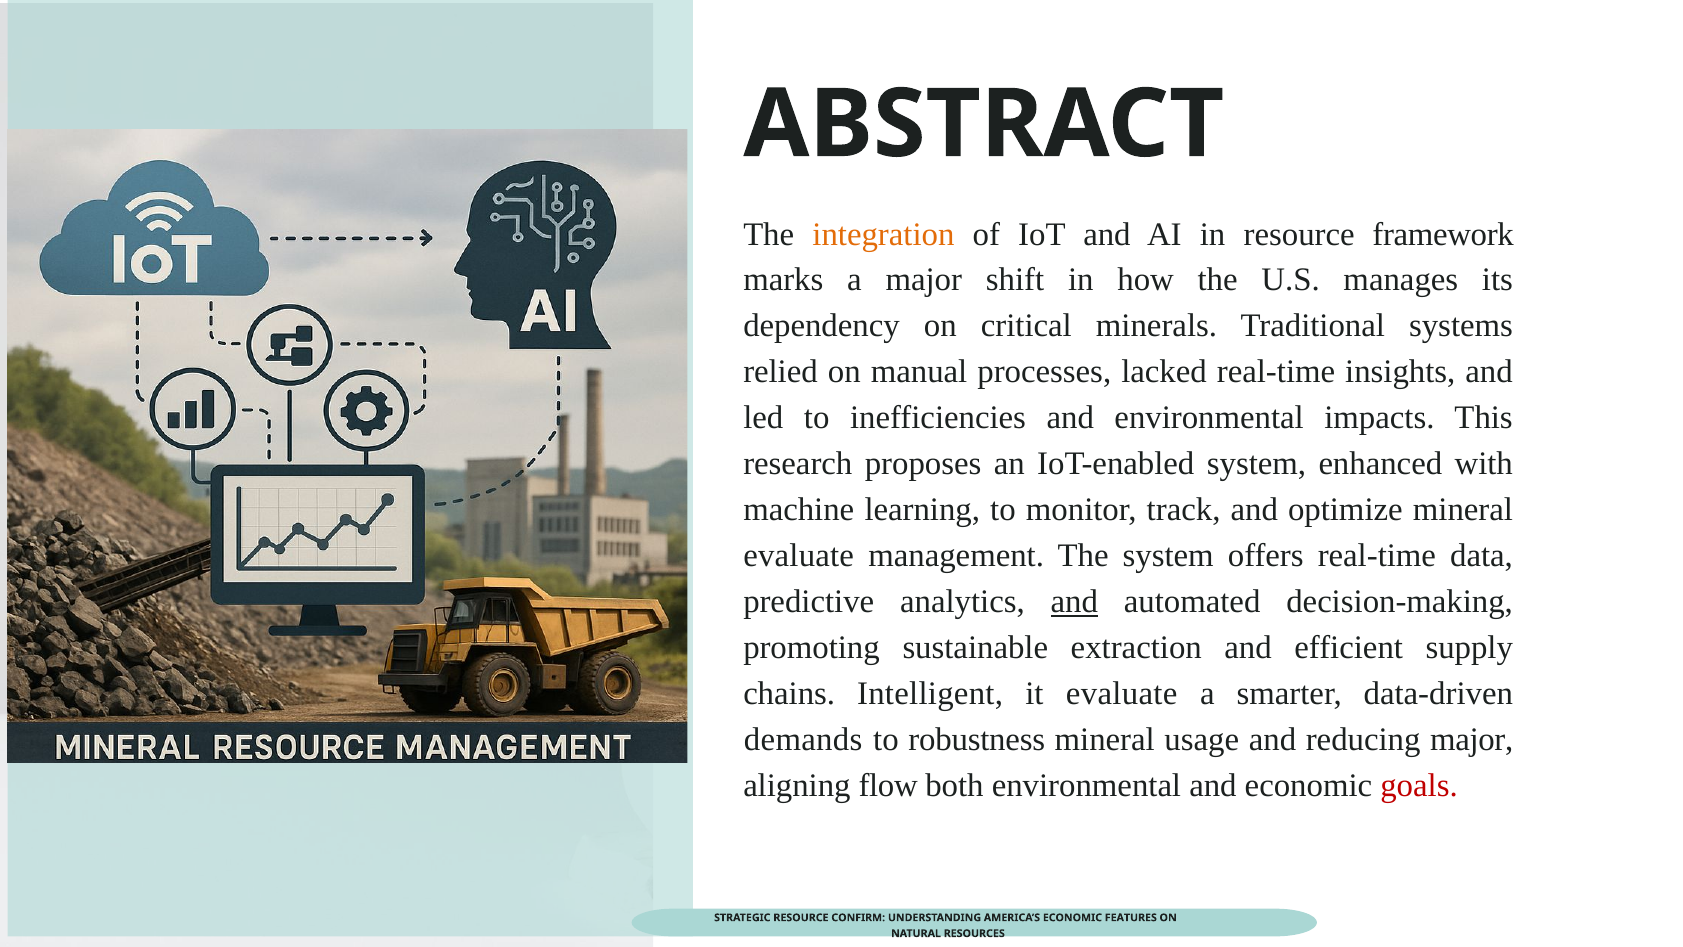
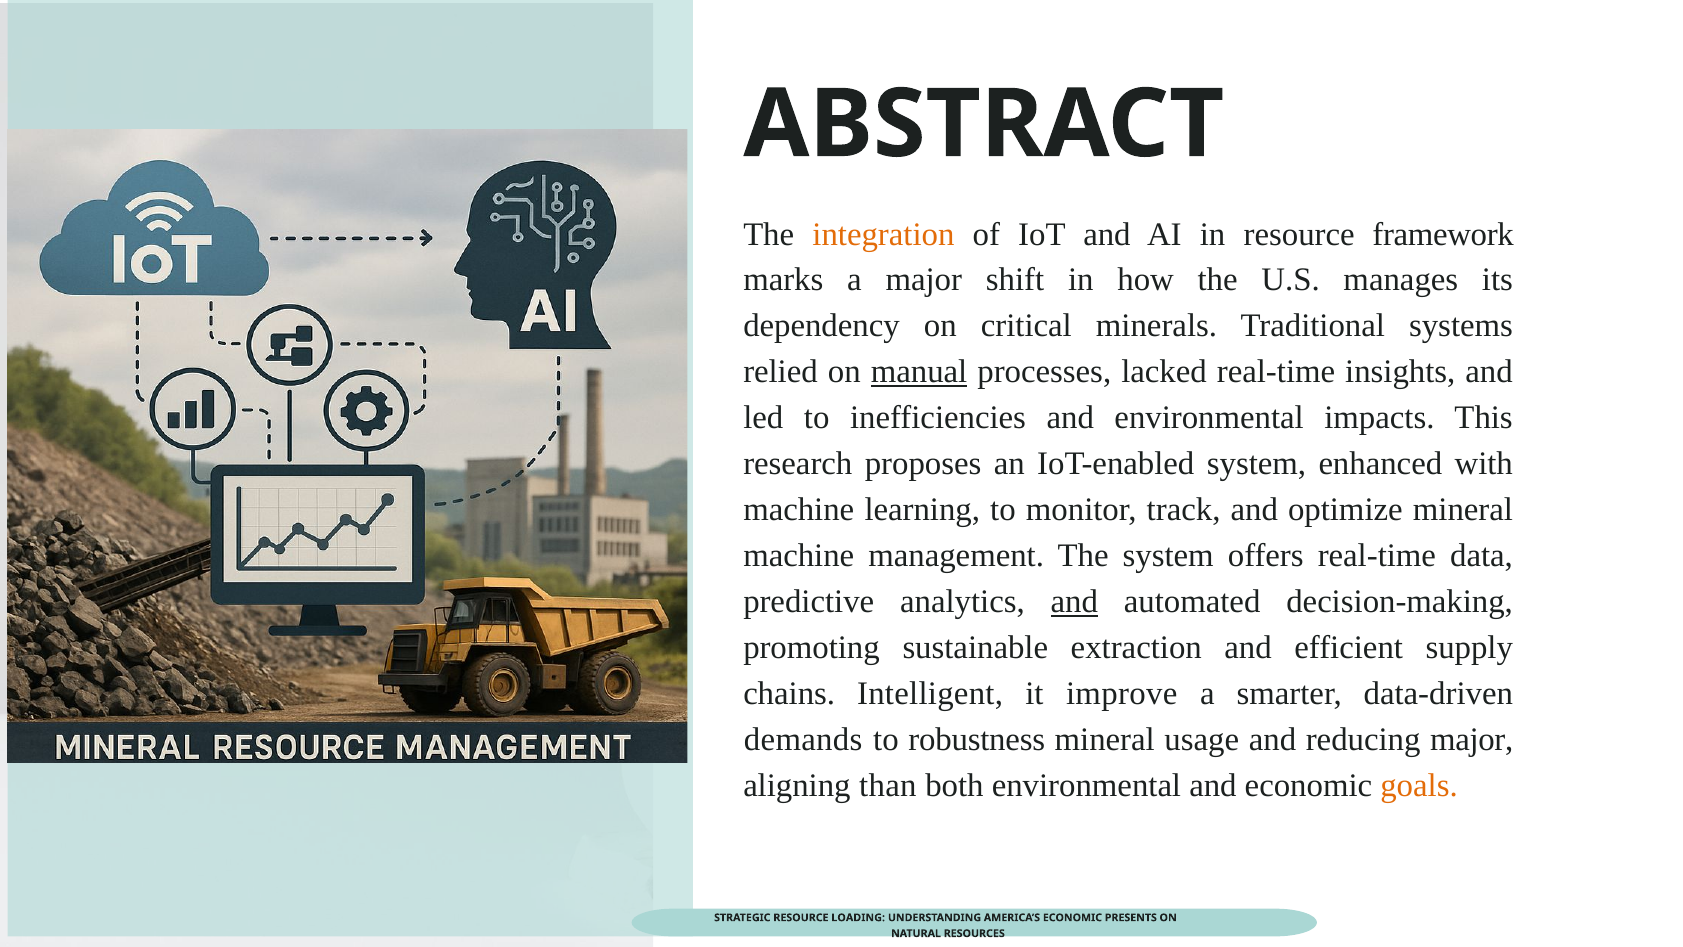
manual underline: none -> present
evaluate at (799, 556): evaluate -> machine
it evaluate: evaluate -> improve
flow: flow -> than
goals colour: red -> orange
CONFIRM: CONFIRM -> LOADING
FEATURES: FEATURES -> PRESENTS
